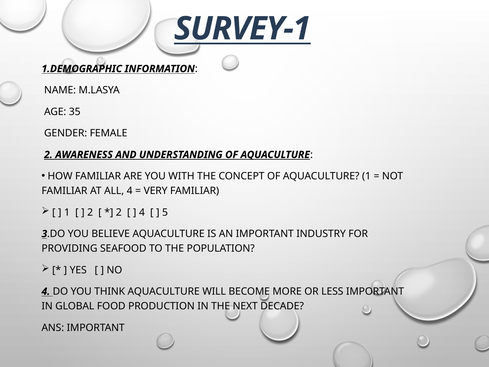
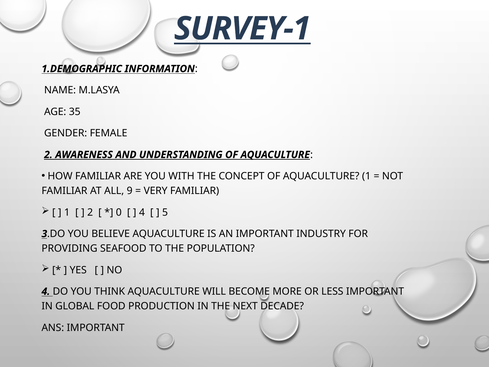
ALL 4: 4 -> 9
2 at (119, 212): 2 -> 0
